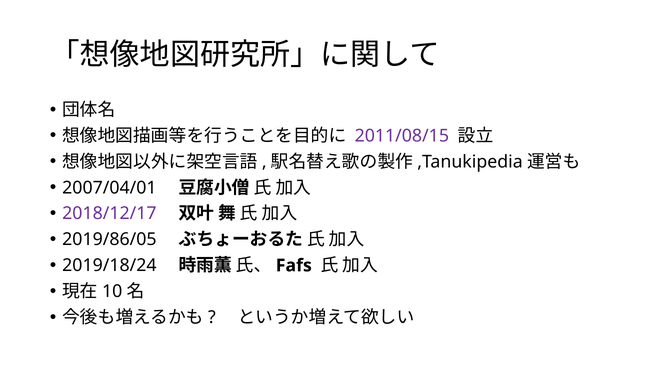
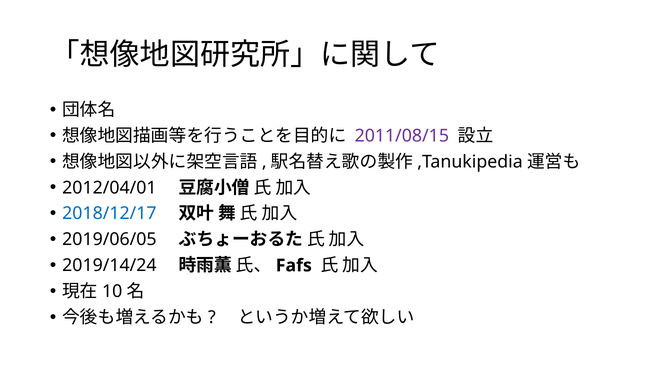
2007/04/01: 2007/04/01 -> 2012/04/01
2018/12/17 colour: purple -> blue
2019/86/05: 2019/86/05 -> 2019/06/05
2019/18/24: 2019/18/24 -> 2019/14/24
